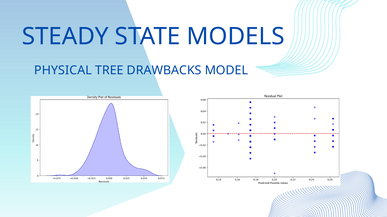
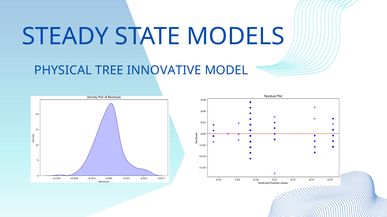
DRAWBACKS: DRAWBACKS -> INNOVATIVE
